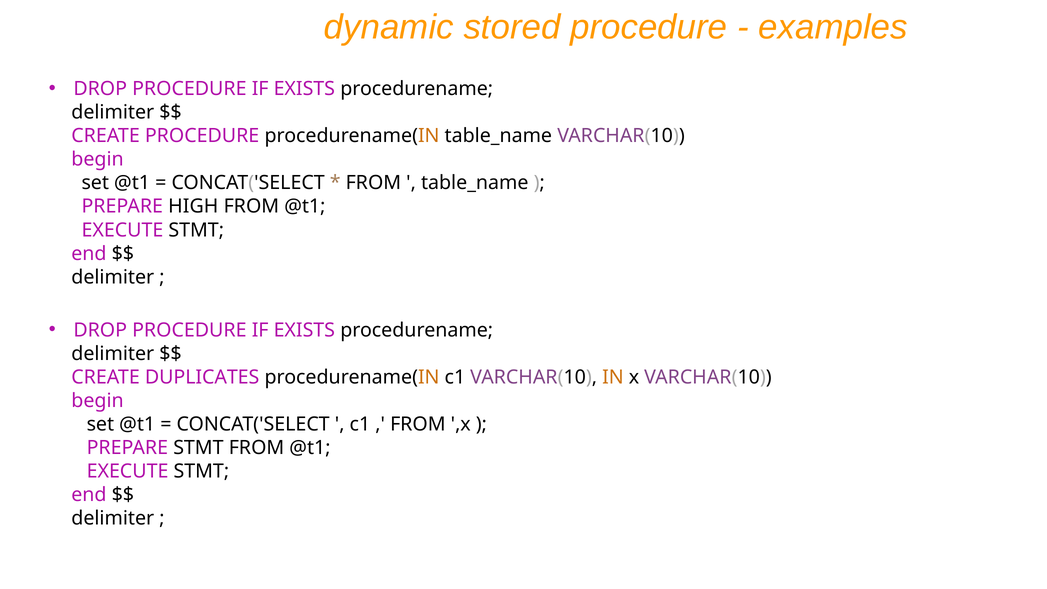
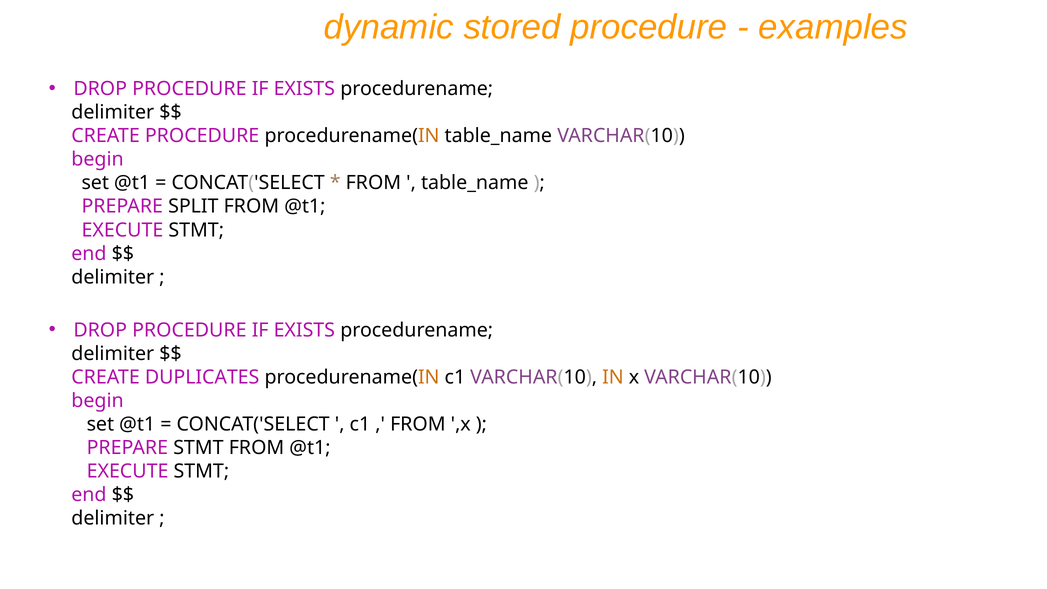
HIGH: HIGH -> SPLIT
